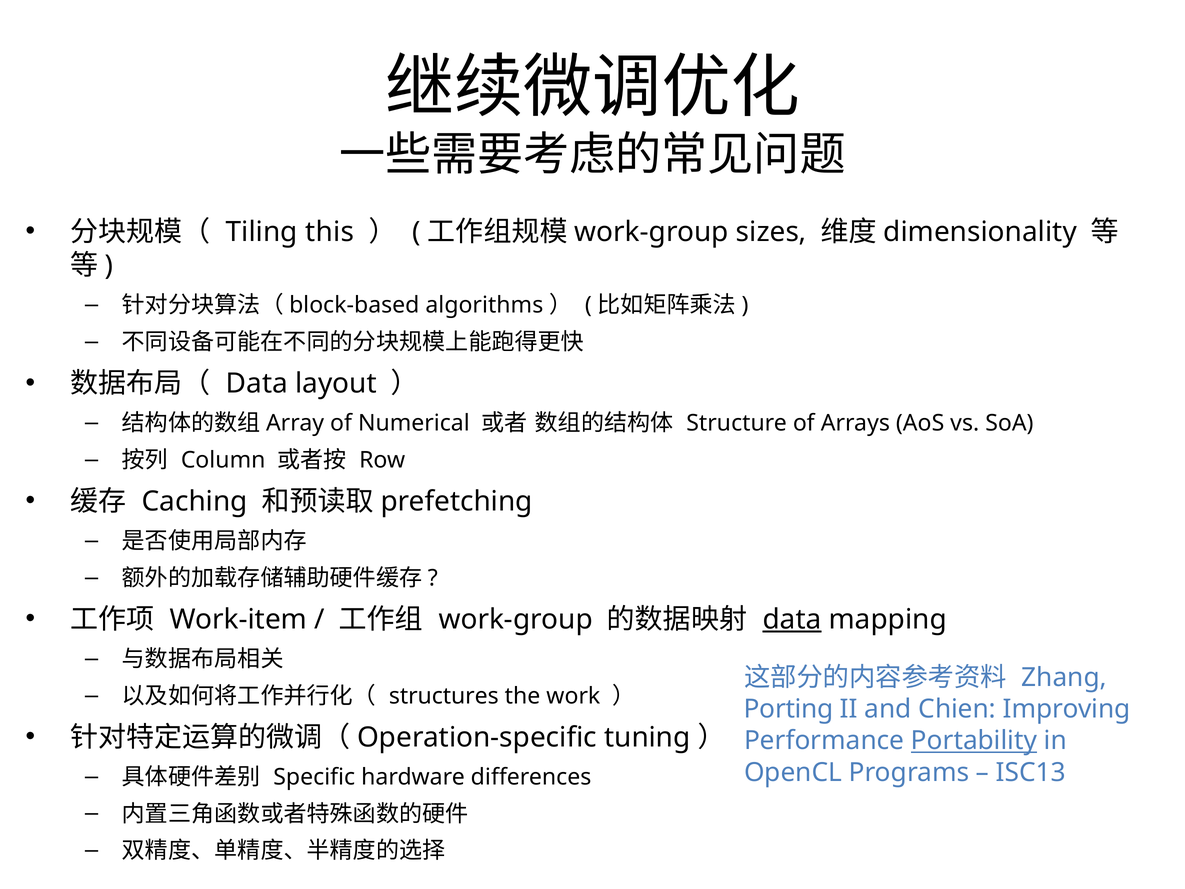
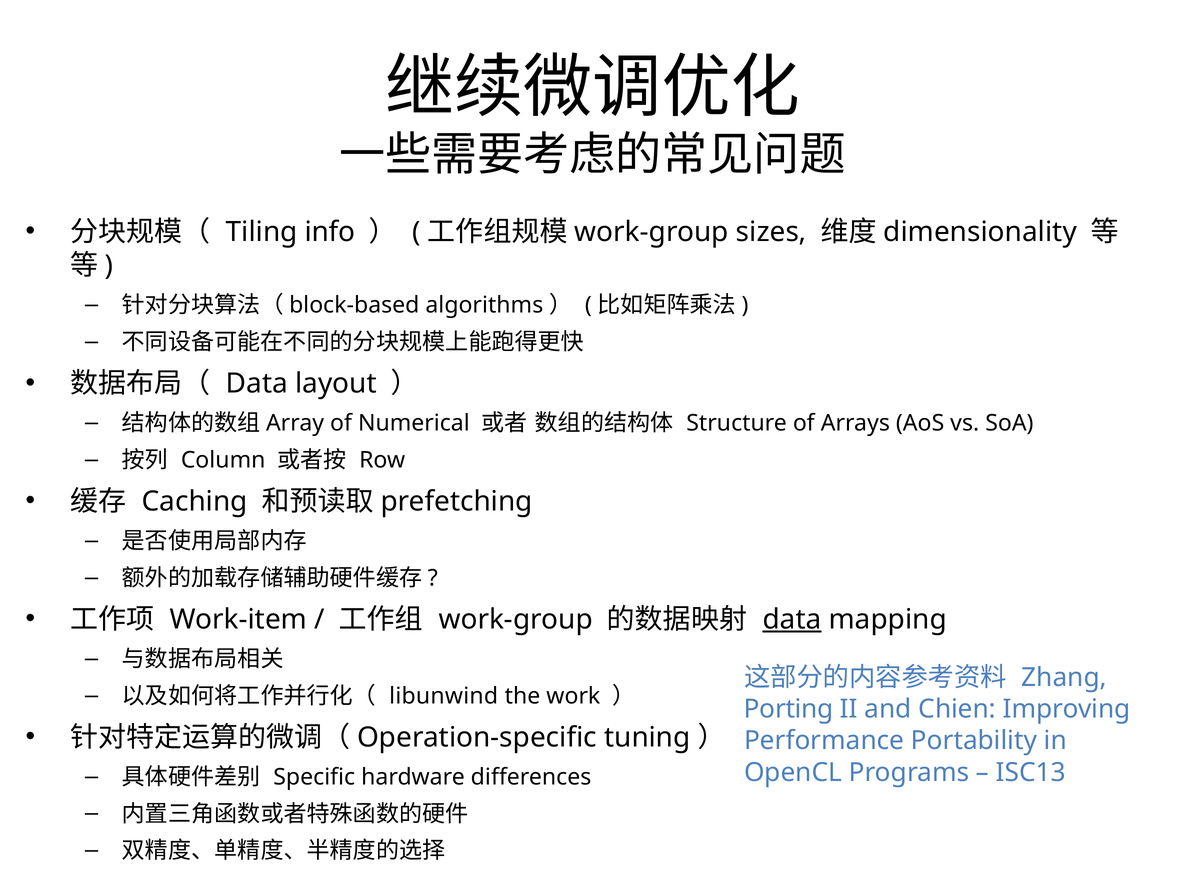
this: this -> info
structures: structures -> libunwind
Portability underline: present -> none
